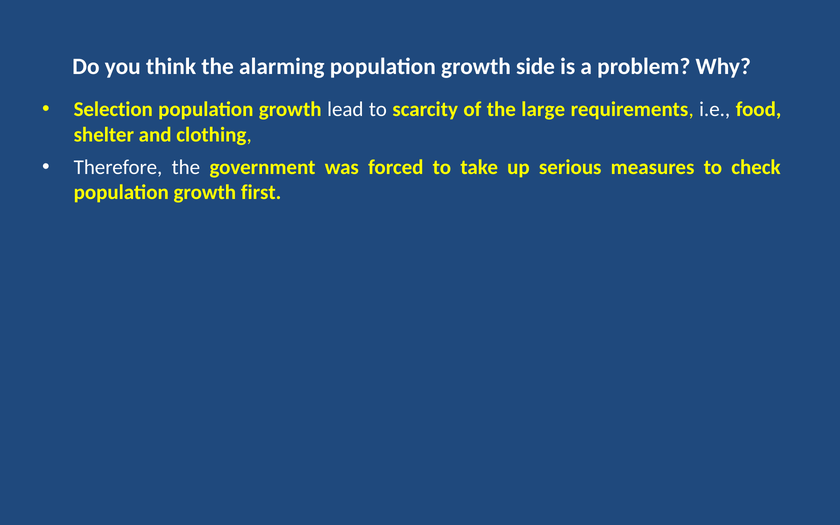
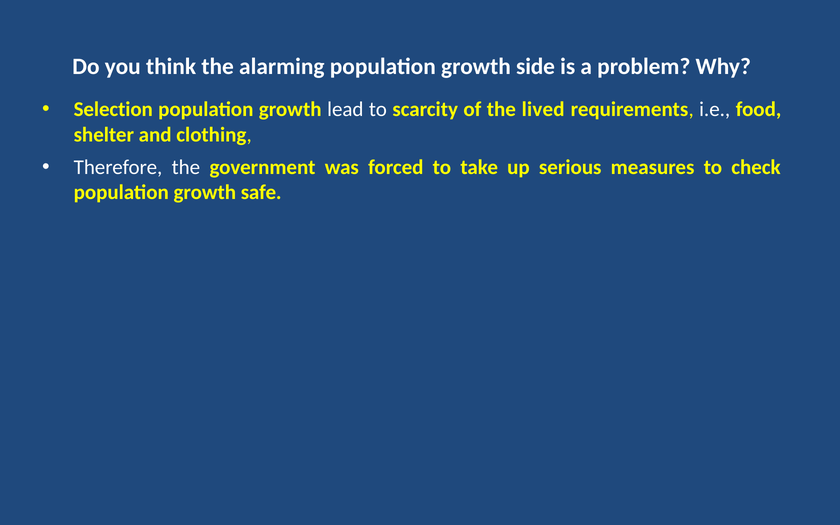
large: large -> lived
first: first -> safe
